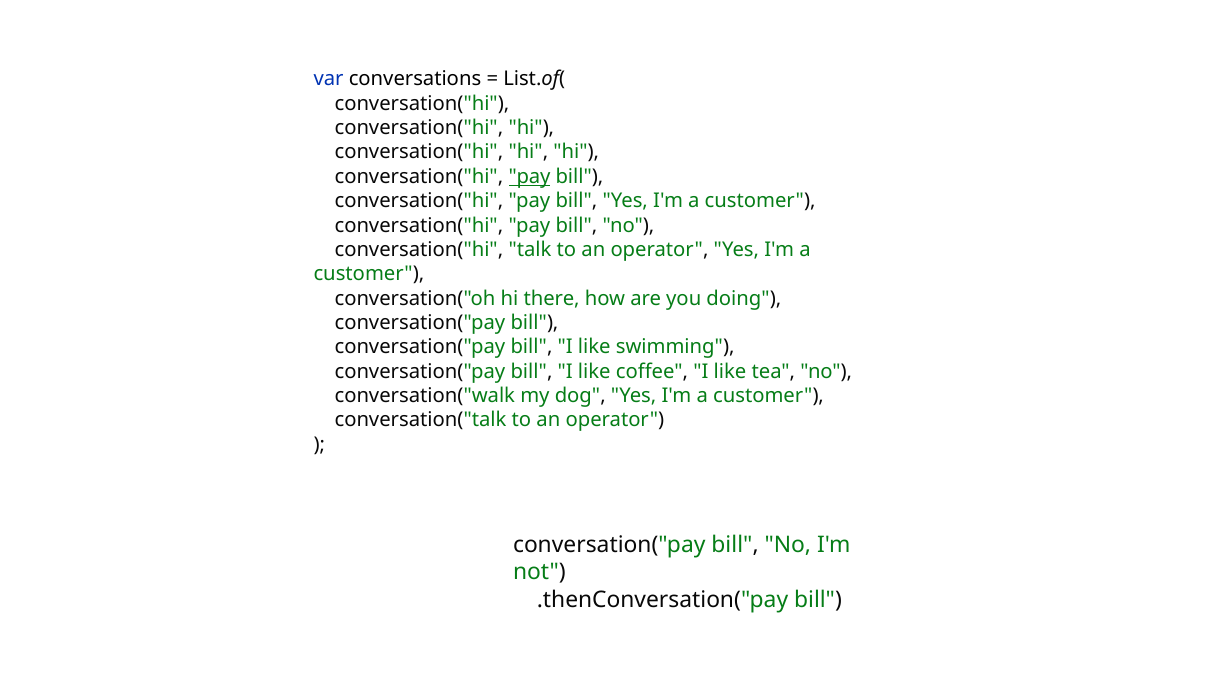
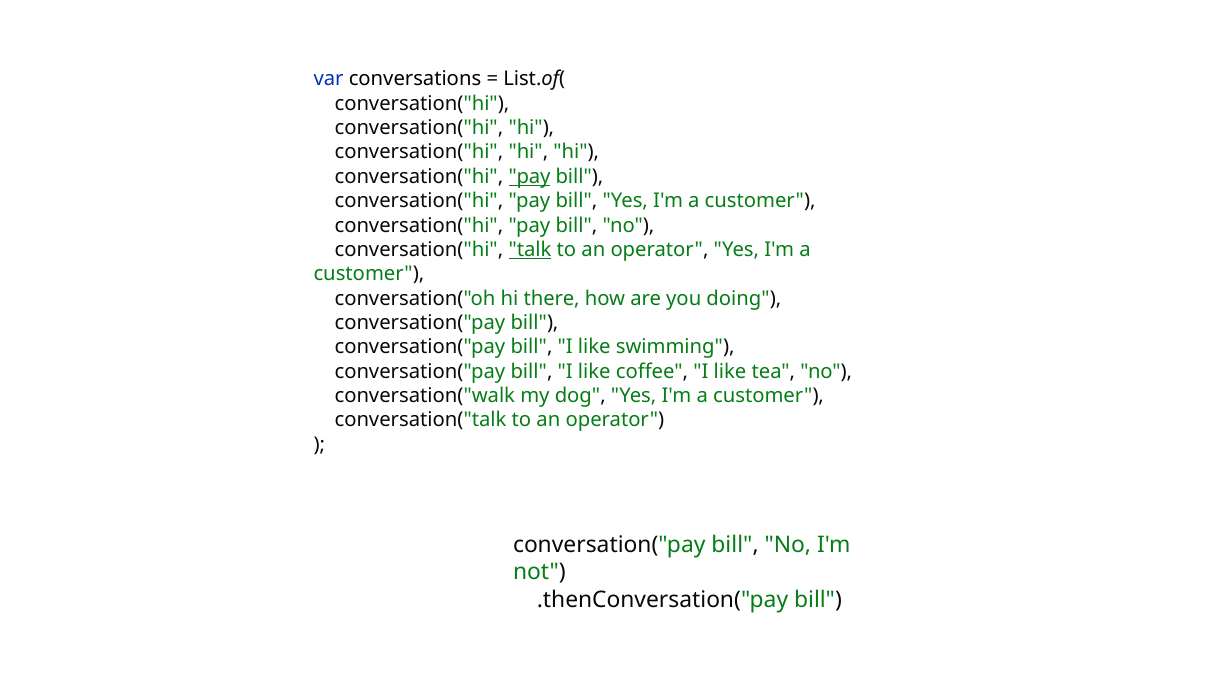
talk underline: none -> present
